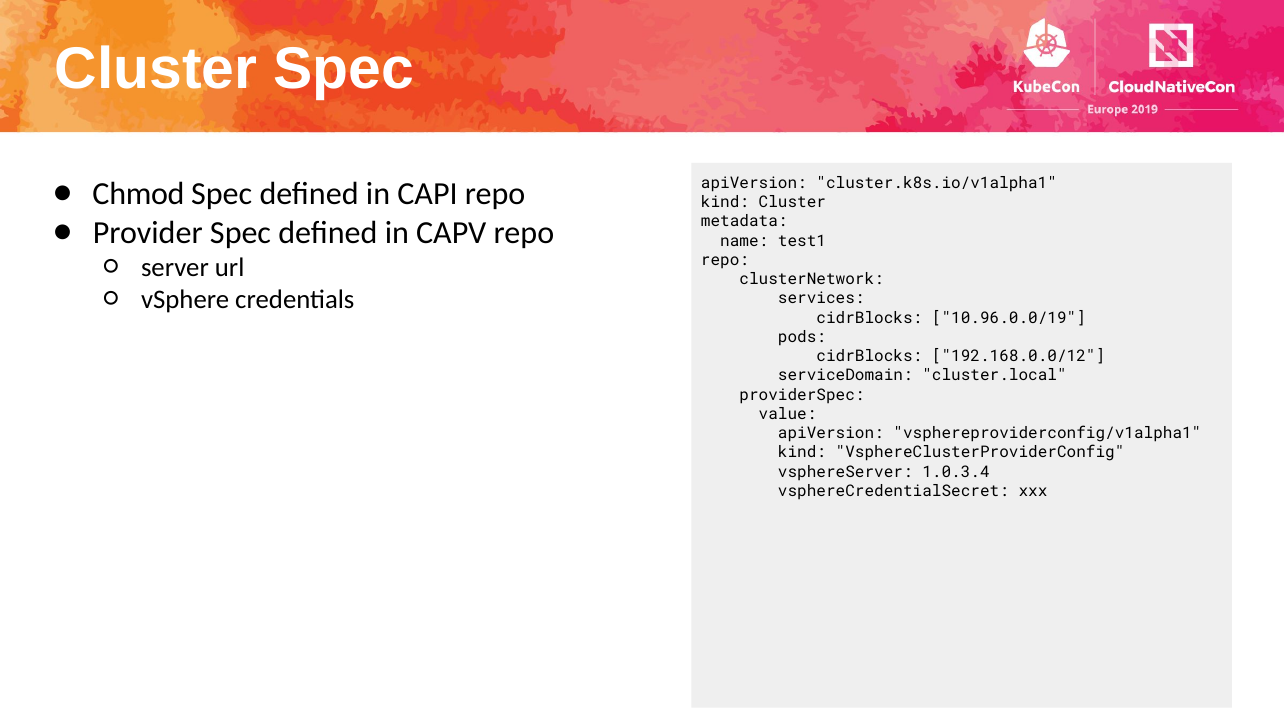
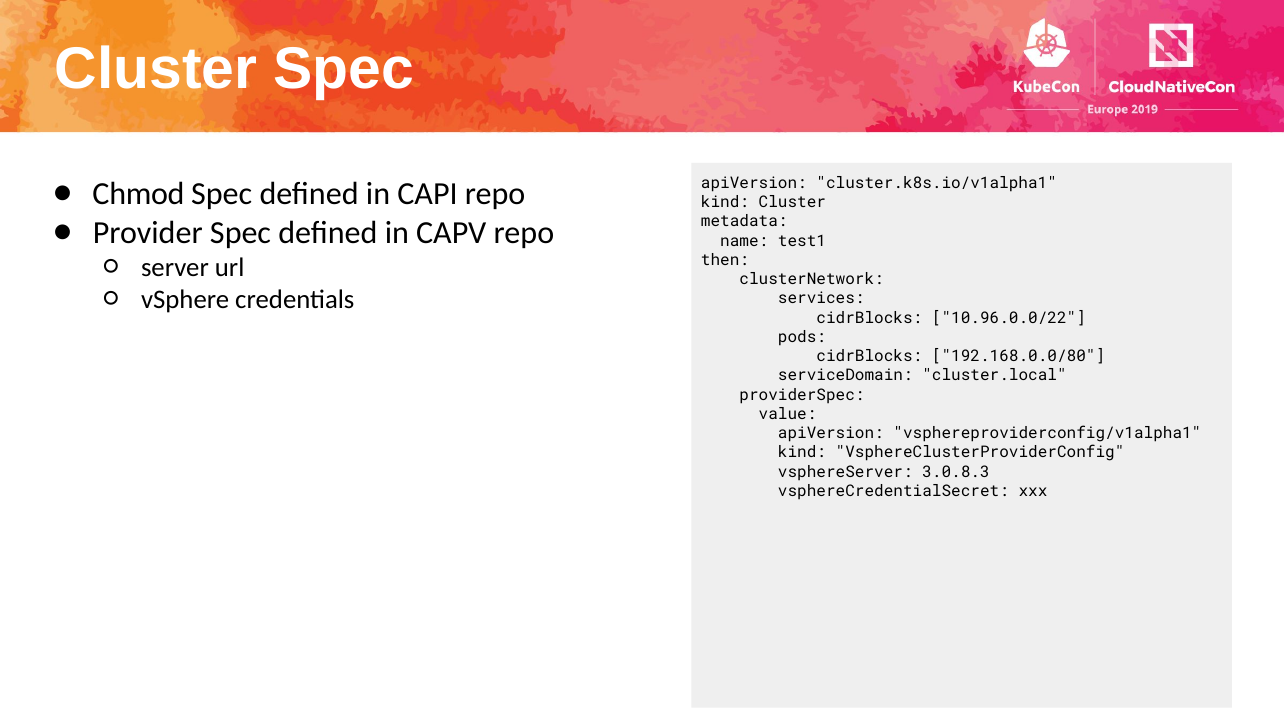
repo at (725, 260): repo -> then
10.96.0.0/19: 10.96.0.0/19 -> 10.96.0.0/22
192.168.0.0/12: 192.168.0.0/12 -> 192.168.0.0/80
1.0.3.4: 1.0.3.4 -> 3.0.8.3
